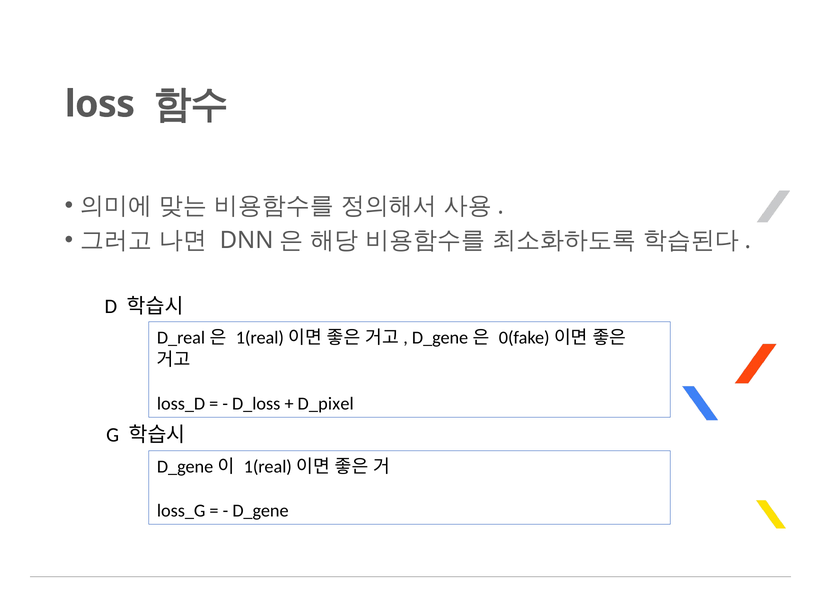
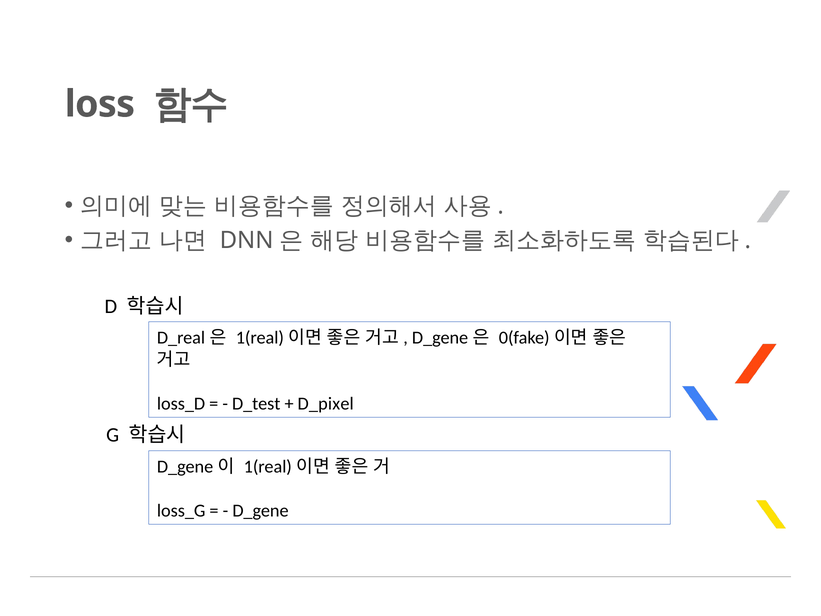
D_loss: D_loss -> D_test
